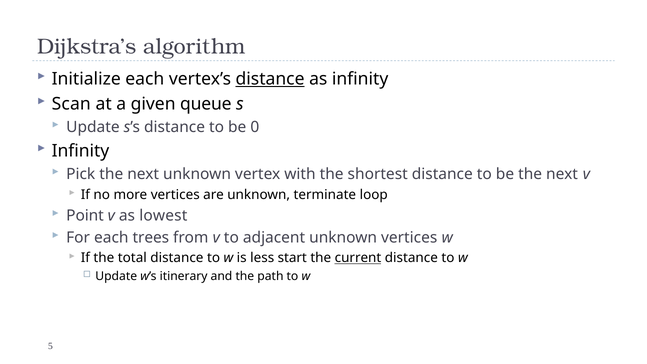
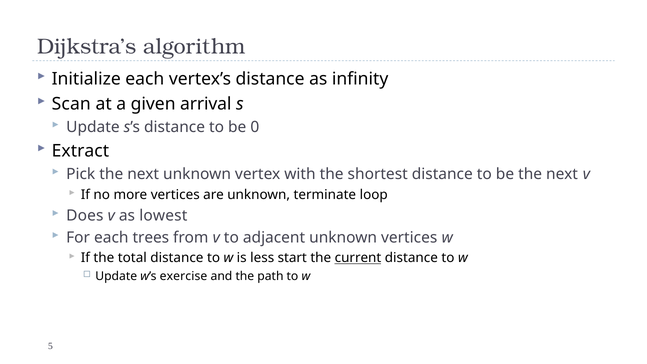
distance at (270, 79) underline: present -> none
queue: queue -> arrival
Infinity at (80, 151): Infinity -> Extract
Point: Point -> Does
itinerary: itinerary -> exercise
